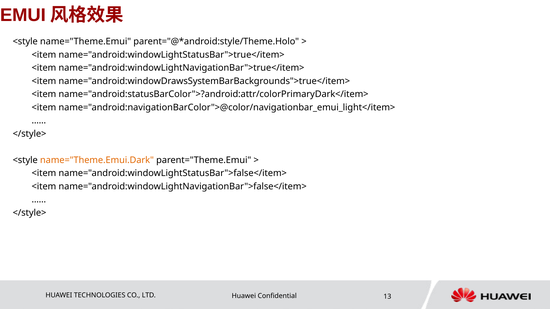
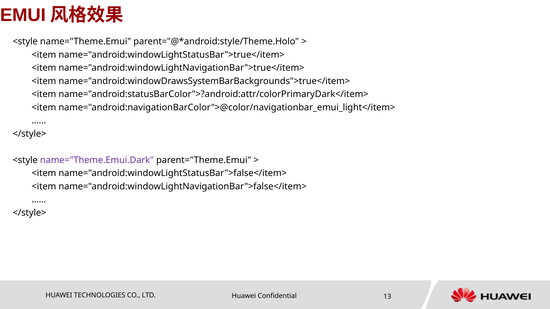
name="Theme.Emui.Dark colour: orange -> purple
